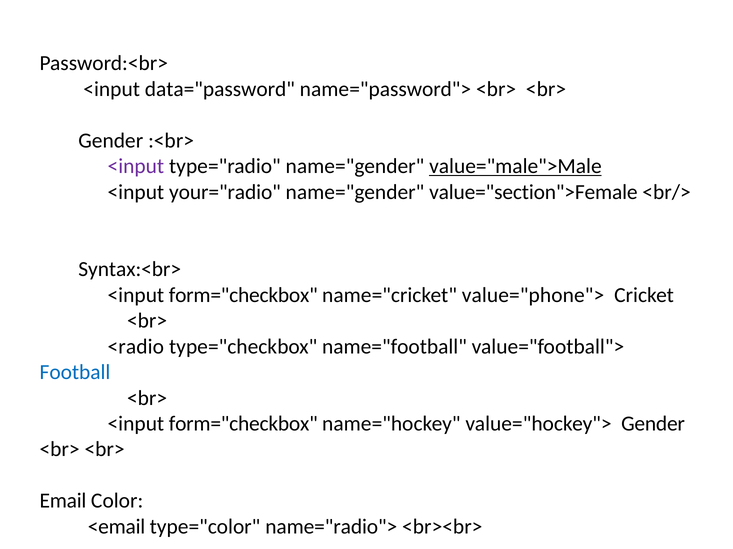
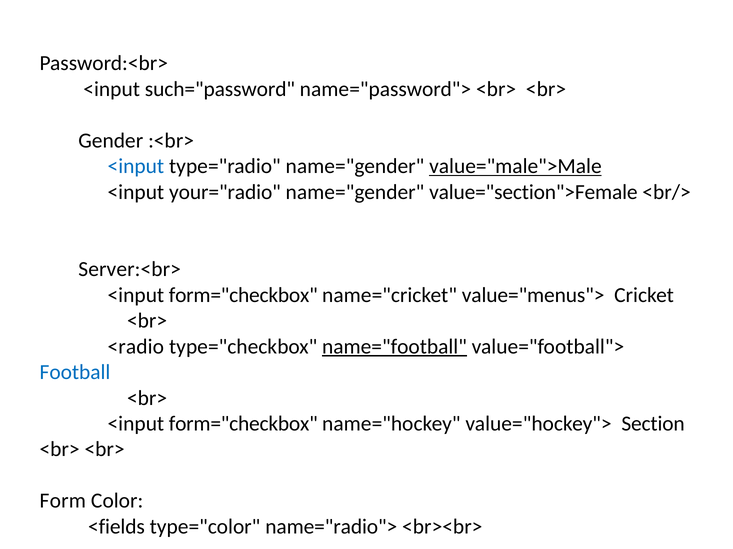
data="password: data="password -> such="password
<input at (136, 166) colour: purple -> blue
Syntax:<br>: Syntax:<br> -> Server:<br>
value="phone">: value="phone"> -> value="menus">
name="football underline: none -> present
value="hockey"> Gender: Gender -> Section
Email: Email -> Form
<email: <email -> <fields
